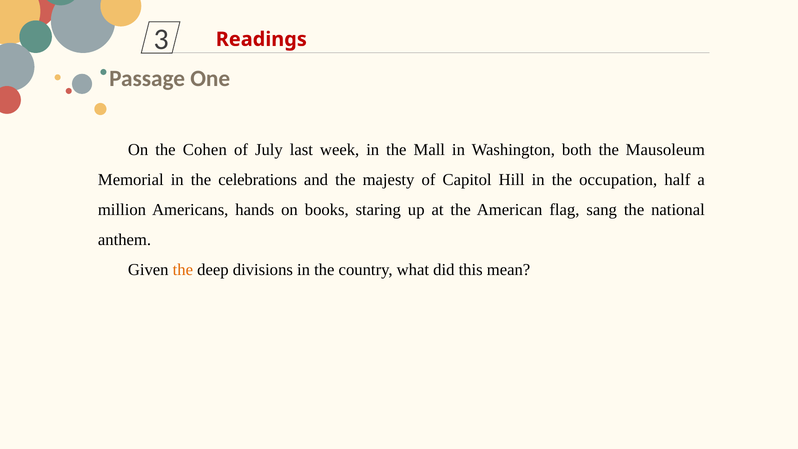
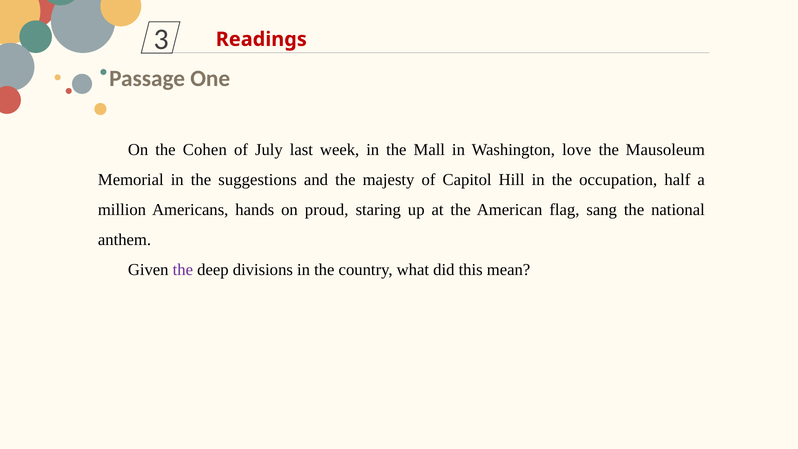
both: both -> love
celebrations: celebrations -> suggestions
books: books -> proud
the at (183, 270) colour: orange -> purple
